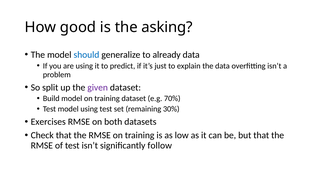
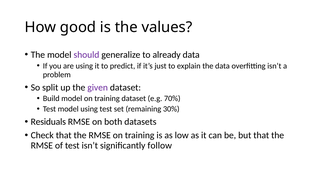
asking: asking -> values
should colour: blue -> purple
Exercises: Exercises -> Residuals
